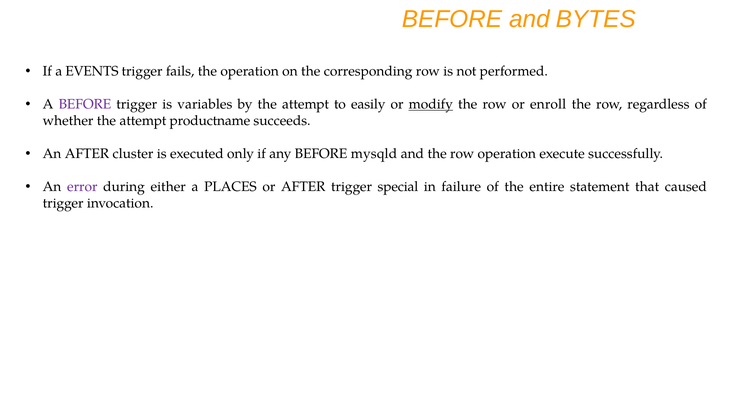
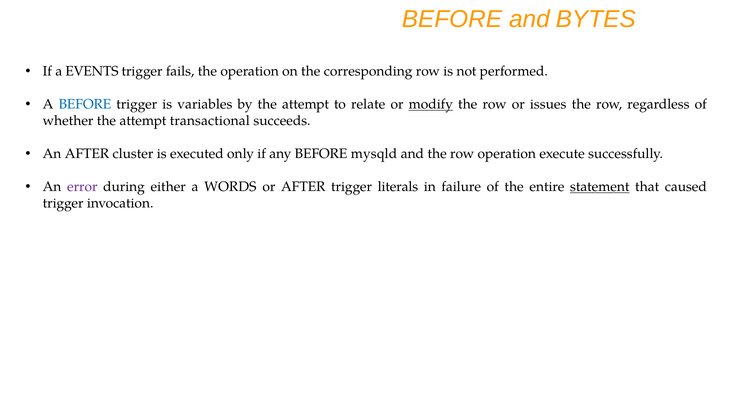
BEFORE at (85, 104) colour: purple -> blue
easily: easily -> relate
enroll: enroll -> issues
productname: productname -> transactional
PLACES: PLACES -> WORDS
special: special -> literals
statement underline: none -> present
